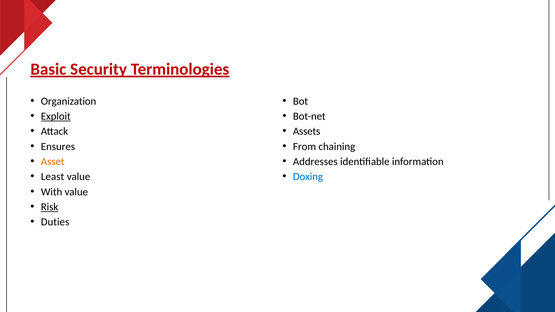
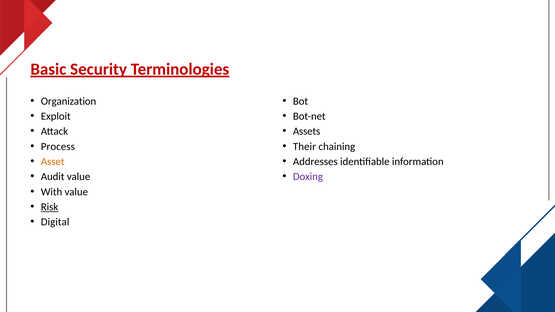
Exploit underline: present -> none
Ensures: Ensures -> Process
From: From -> Their
Least: Least -> Audit
Doxing colour: blue -> purple
Duties: Duties -> Digital
